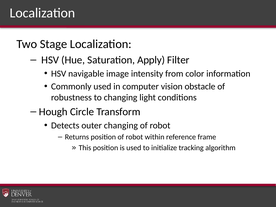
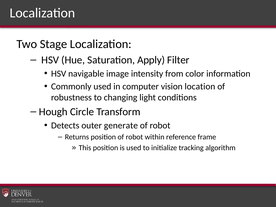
obstacle: obstacle -> location
outer changing: changing -> generate
